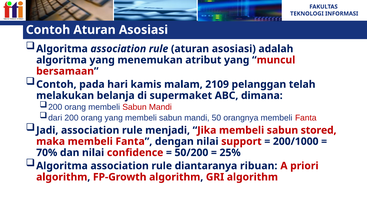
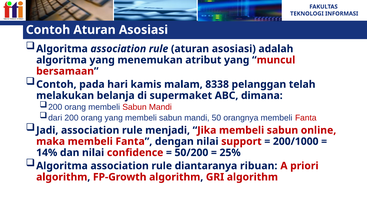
2109: 2109 -> 8338
stored: stored -> online
70%: 70% -> 14%
